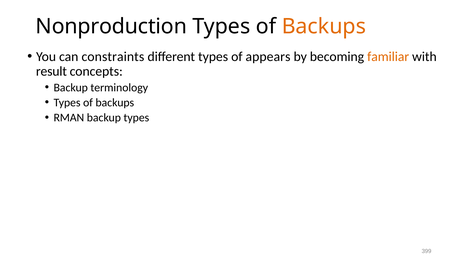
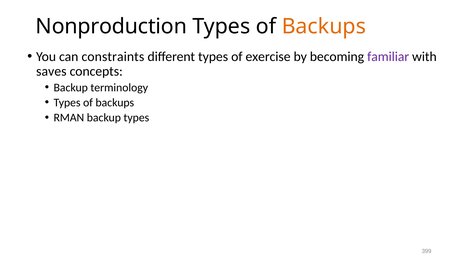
appears: appears -> exercise
familiar colour: orange -> purple
result: result -> saves
